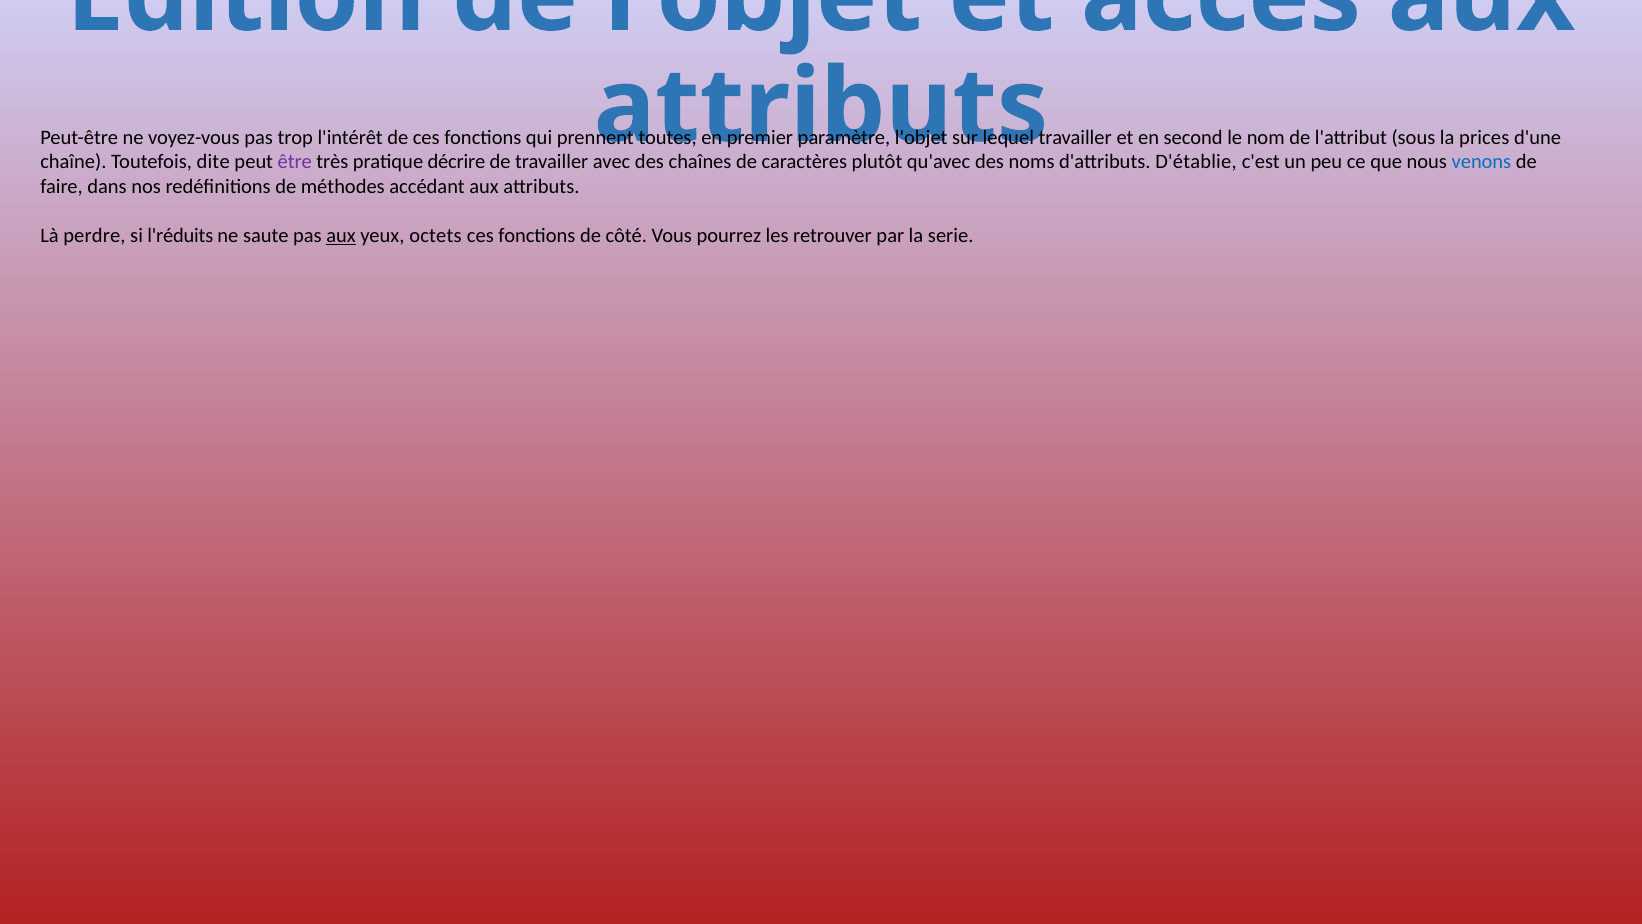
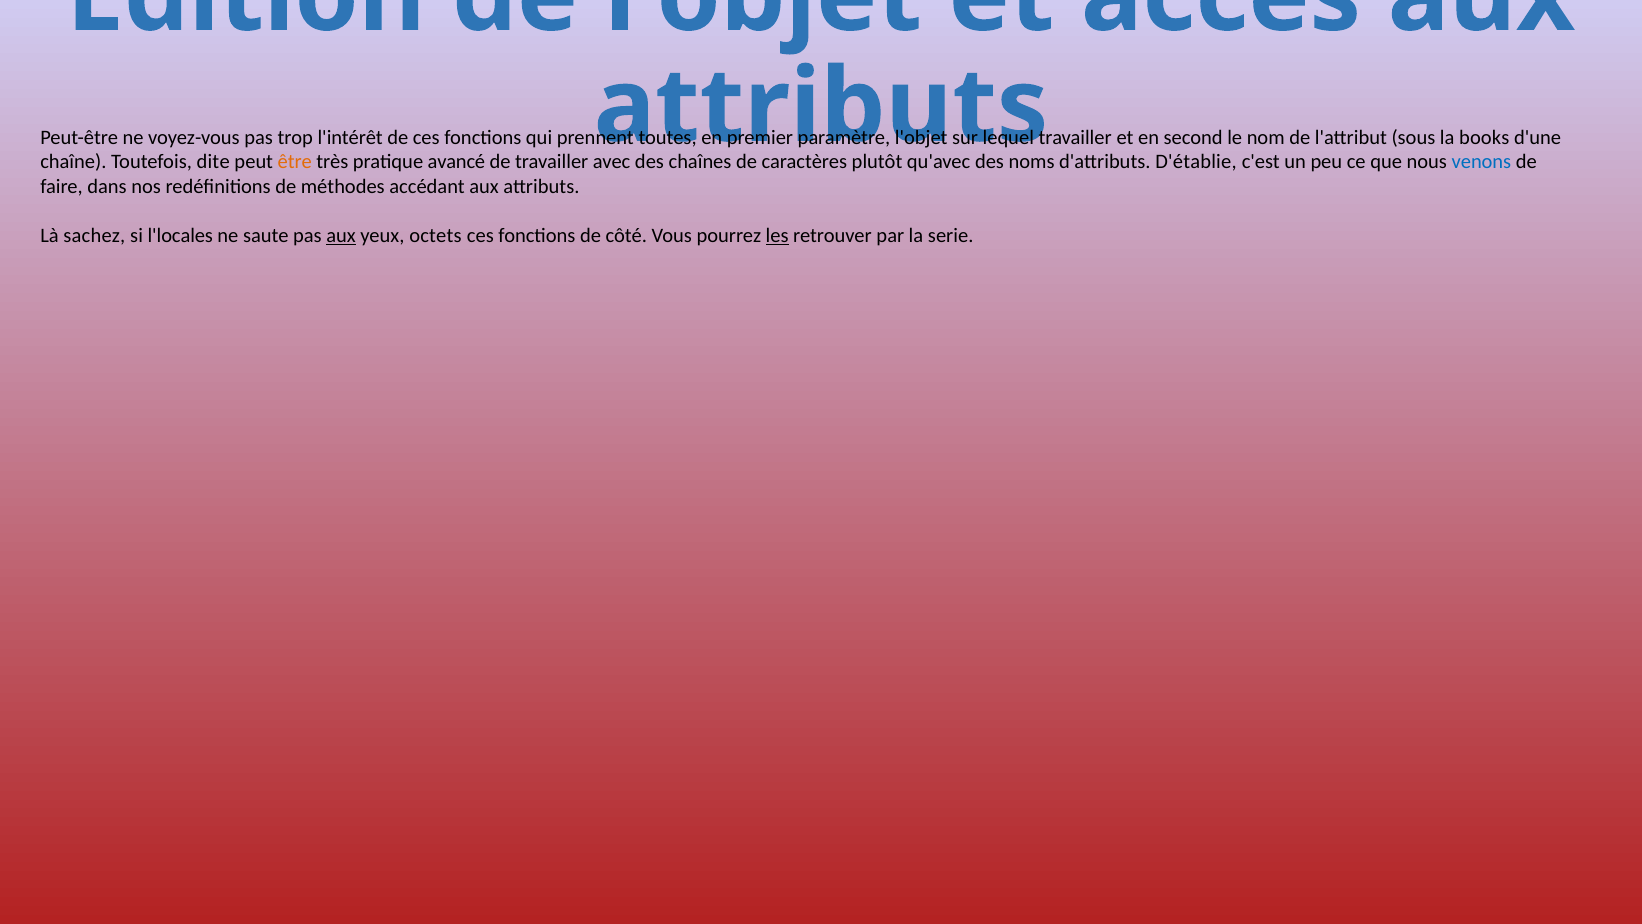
prices: prices -> books
être colour: purple -> orange
décrire: décrire -> avancé
perdre: perdre -> sachez
l'réduits: l'réduits -> l'locales
les underline: none -> present
